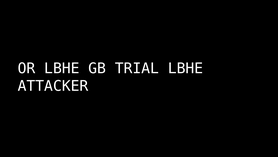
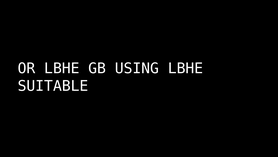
TRIAL: TRIAL -> USING
ATTACKER: ATTACKER -> SUITABLE
